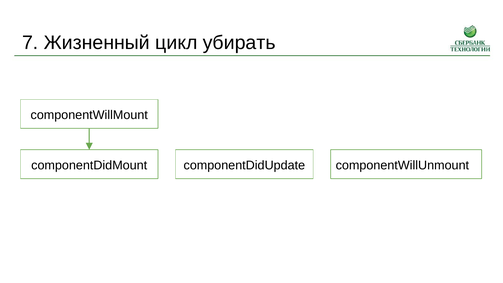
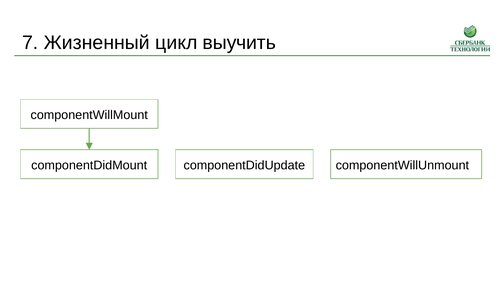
убирать: убирать -> выучить
